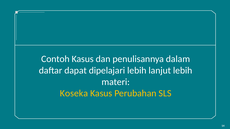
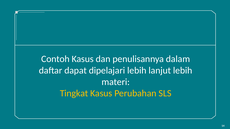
Koseka: Koseka -> Tingkat
